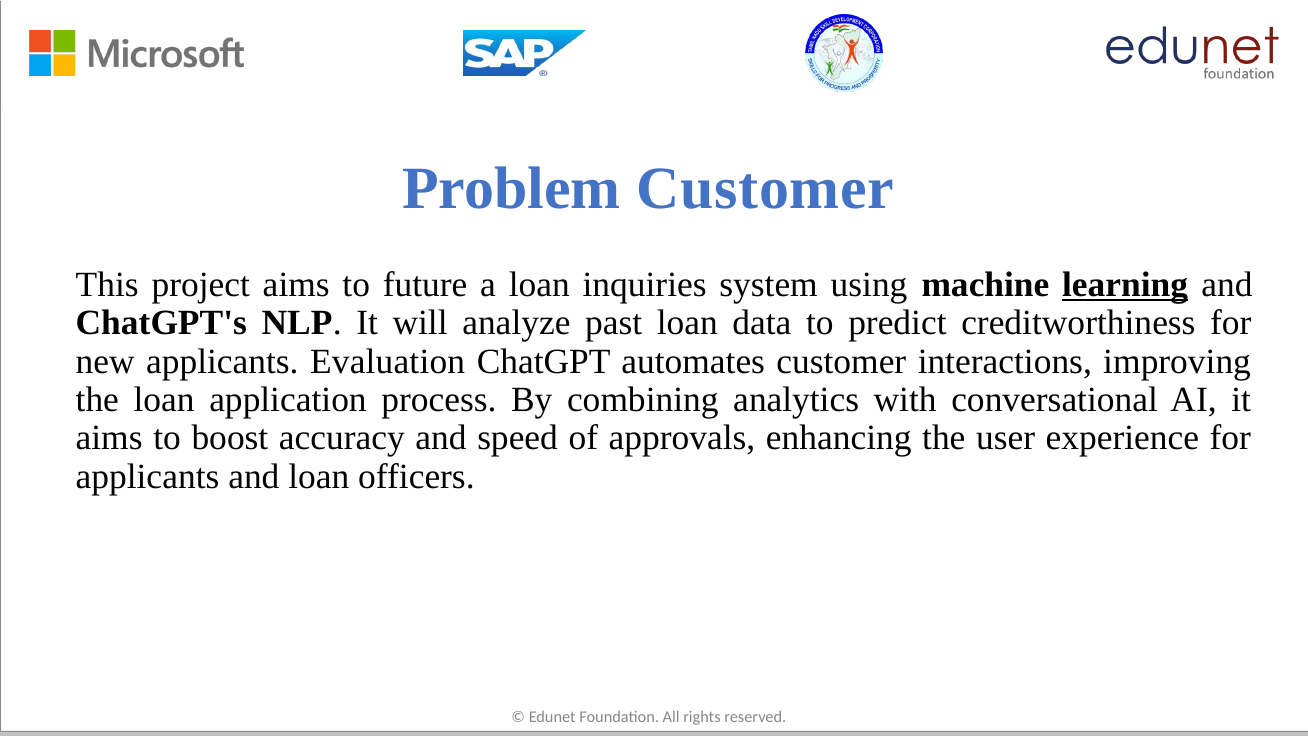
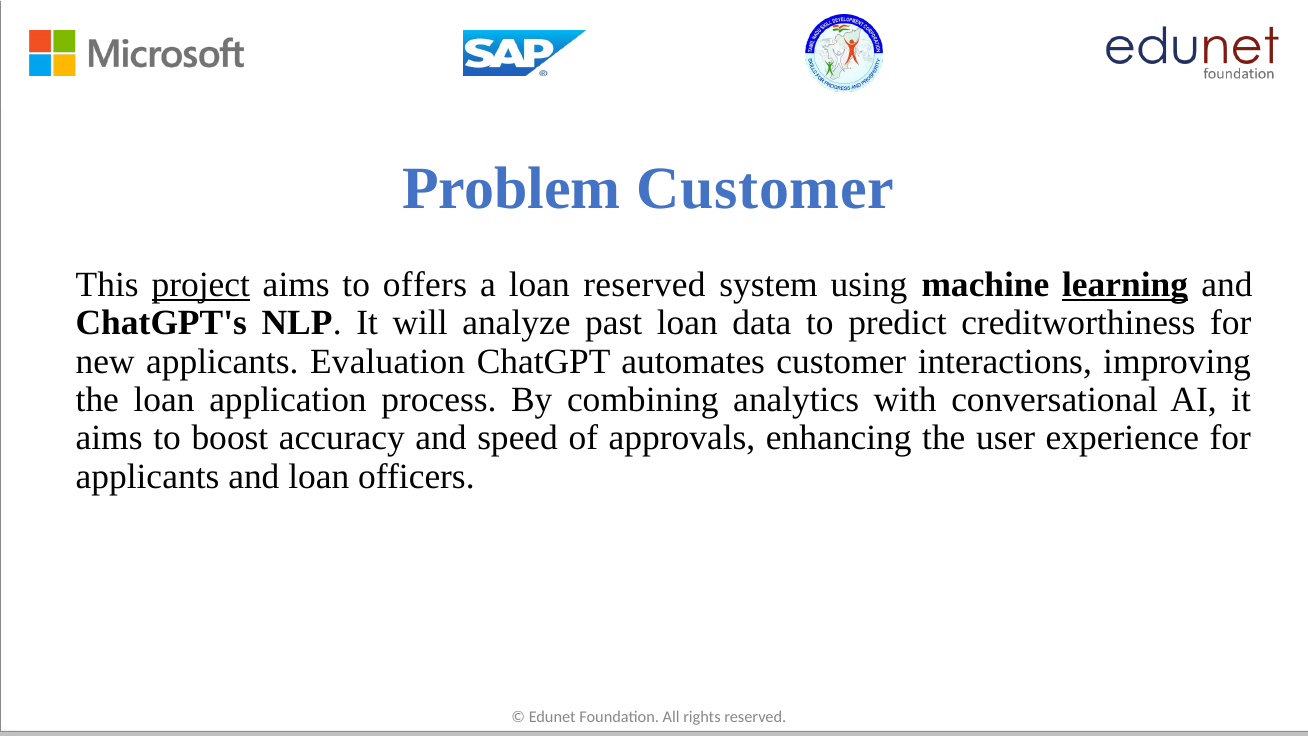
project underline: none -> present
future: future -> offers
loan inquiries: inquiries -> reserved
